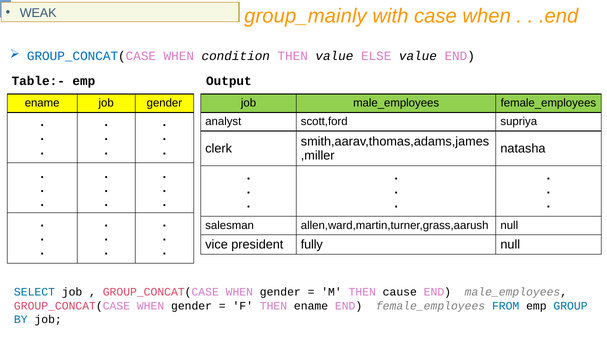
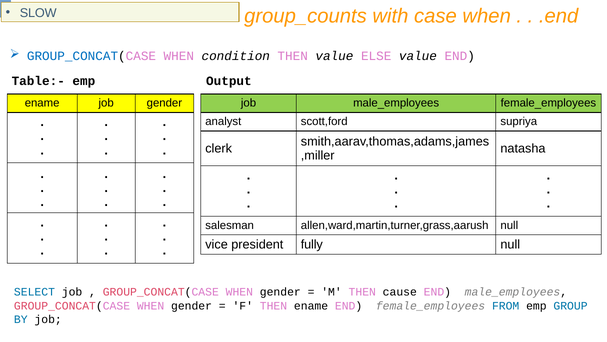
WEAK: WEAK -> SLOW
group_mainly: group_mainly -> group_counts
